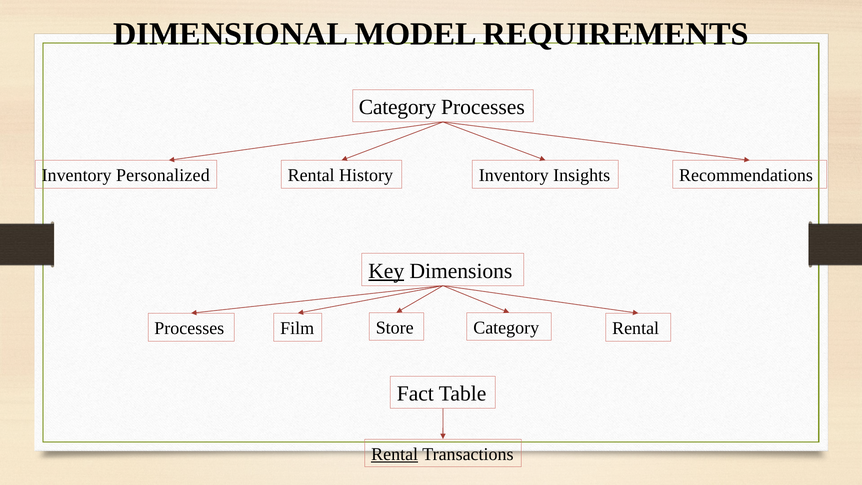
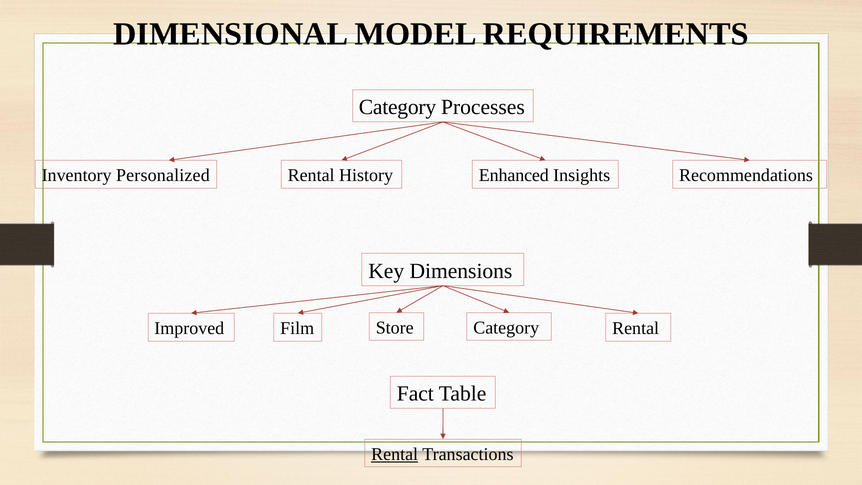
Inventory at (514, 175): Inventory -> Enhanced
Key underline: present -> none
Processes at (189, 328): Processes -> Improved
